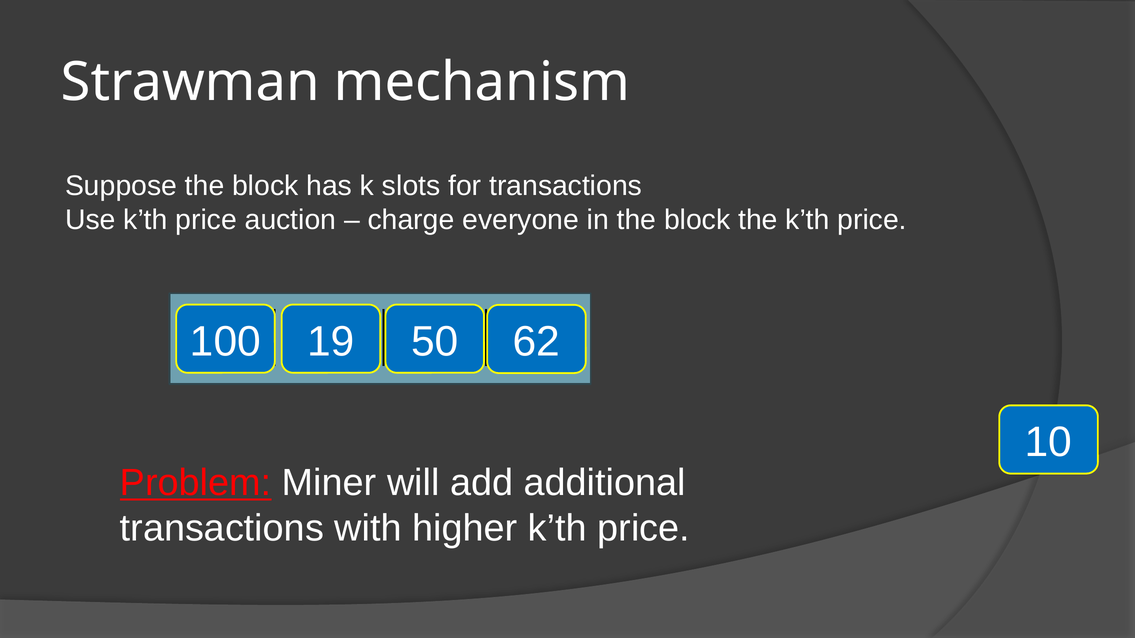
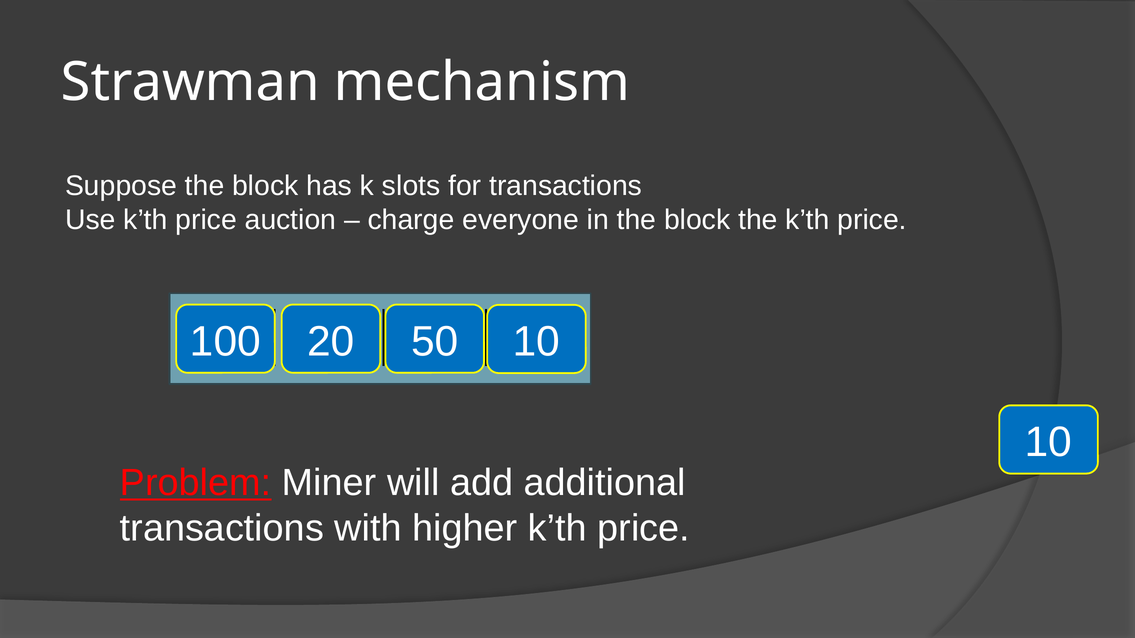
19: 19 -> 20
50 62: 62 -> 10
